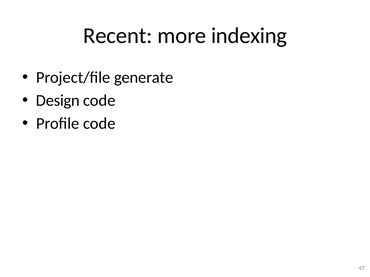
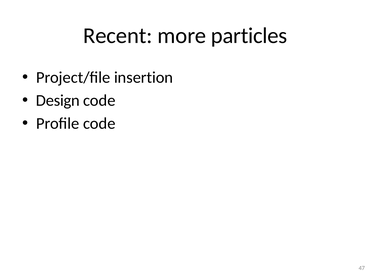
indexing: indexing -> particles
generate: generate -> insertion
